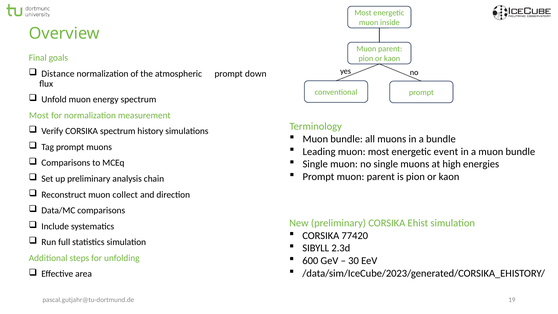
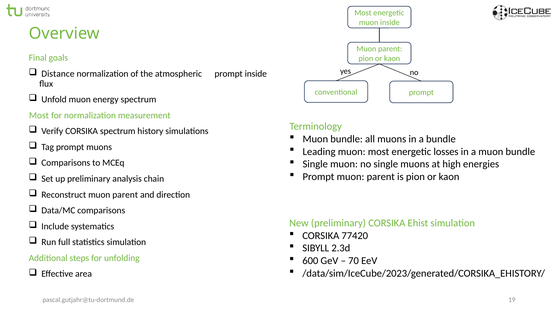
prompt down: down -> inside
event: event -> losses
Reconstruct muon collect: collect -> parent
30: 30 -> 70
